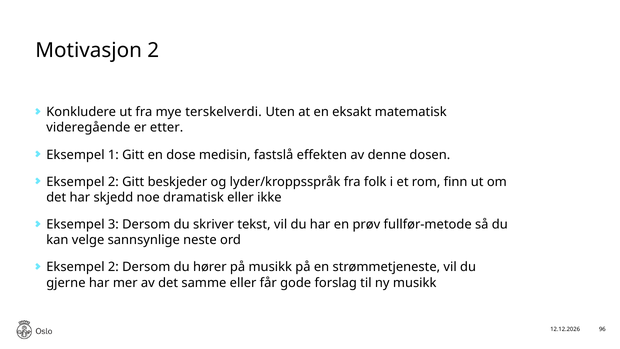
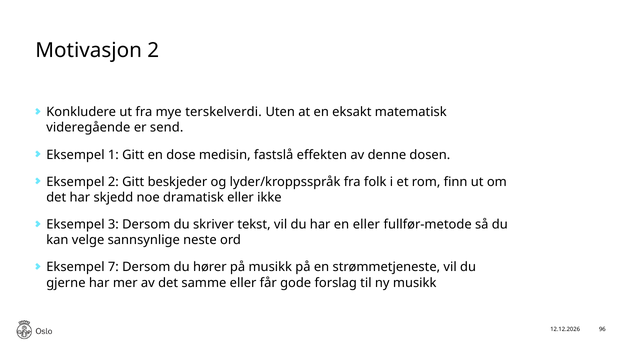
etter: etter -> send
en prøv: prøv -> eller
2 at (113, 267): 2 -> 7
